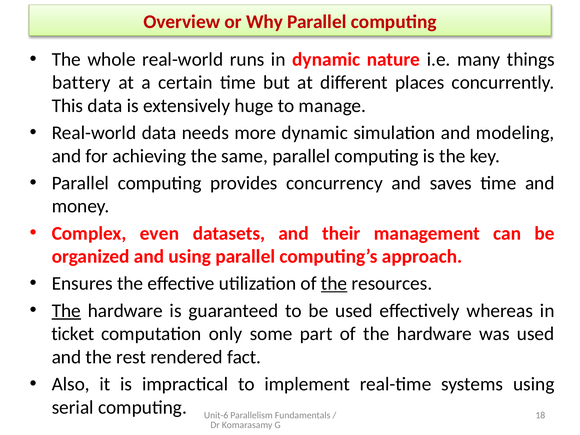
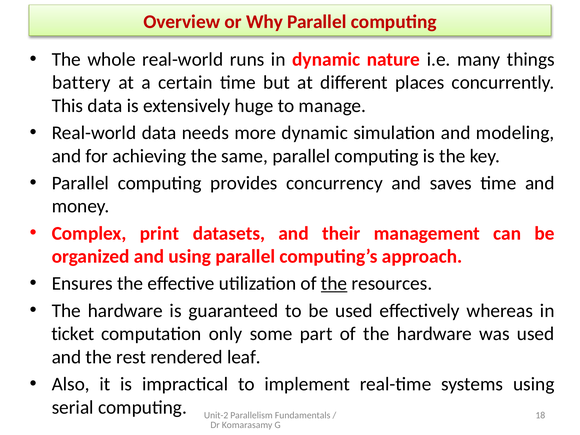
even: even -> print
The at (66, 311) underline: present -> none
fact: fact -> leaf
Unit-6: Unit-6 -> Unit-2
